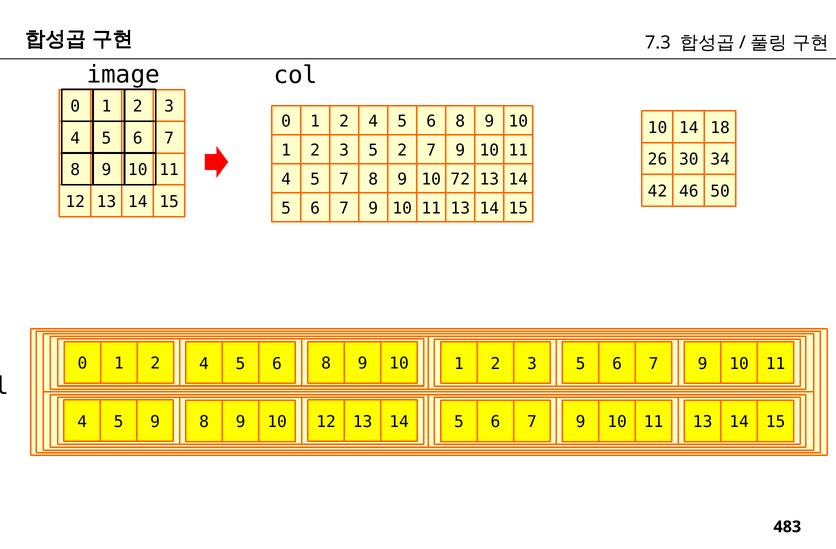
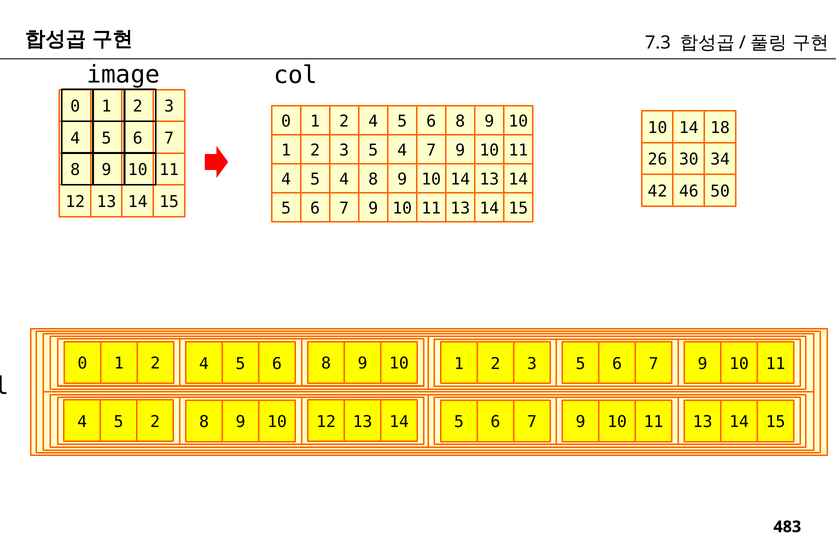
3 5 2: 2 -> 4
4 5 7: 7 -> 4
9 10 72: 72 -> 14
5 9: 9 -> 2
